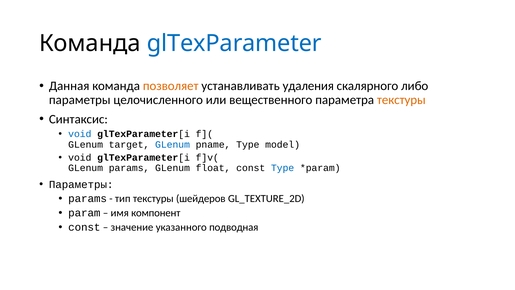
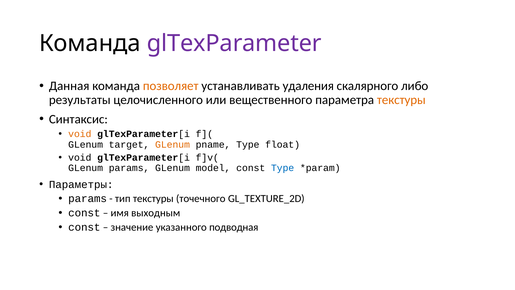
glTexParameter colour: blue -> purple
параметры at (80, 100): параметры -> результаты
void at (80, 134) colour: blue -> orange
GLenum at (173, 144) colour: blue -> orange
model: model -> float
float: float -> model
шейдеров: шейдеров -> точечного
param at (84, 213): param -> const
компонент: компонент -> выходным
